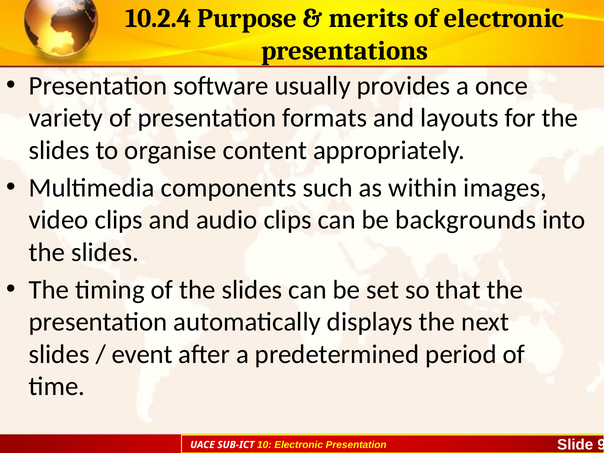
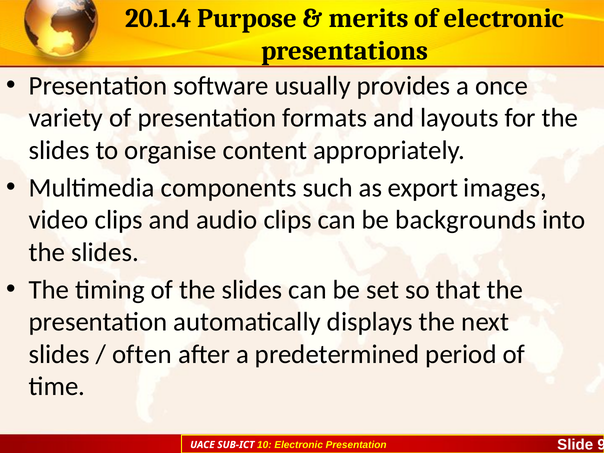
10.2.4: 10.2.4 -> 20.1.4
within: within -> export
event: event -> often
